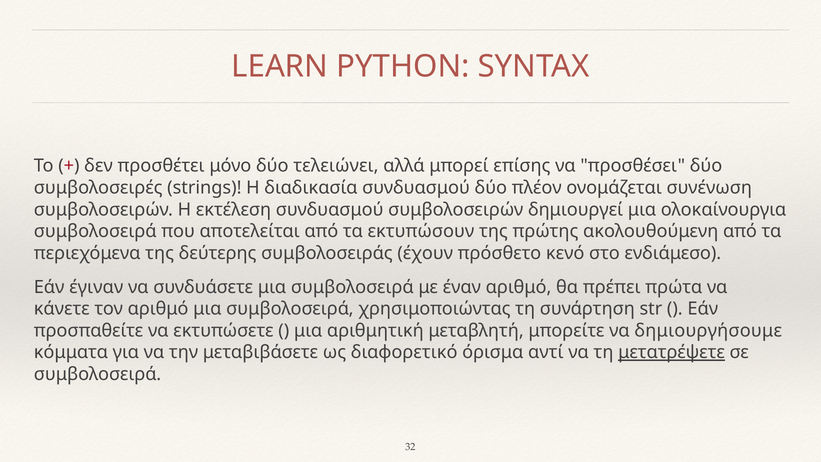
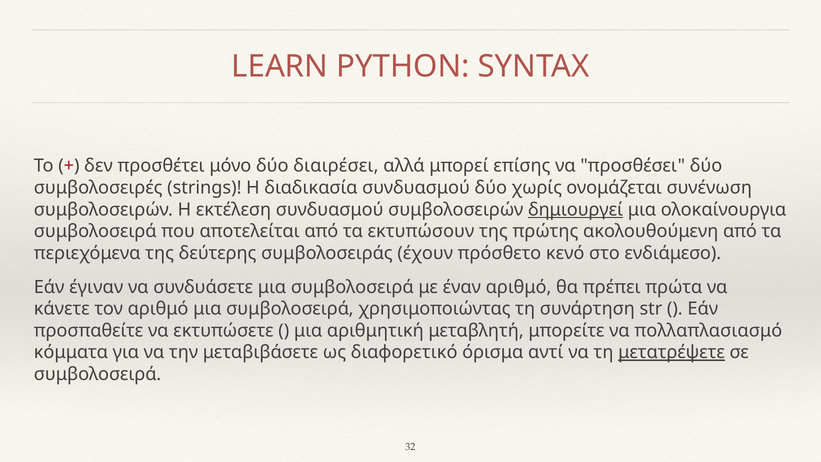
τελειώνει: τελειώνει -> διαιρέσει
πλέον: πλέον -> χωρίς
δημιουργεί underline: none -> present
δημιουργήσουμε: δημιουργήσουμε -> πολλαπλασιασμό
